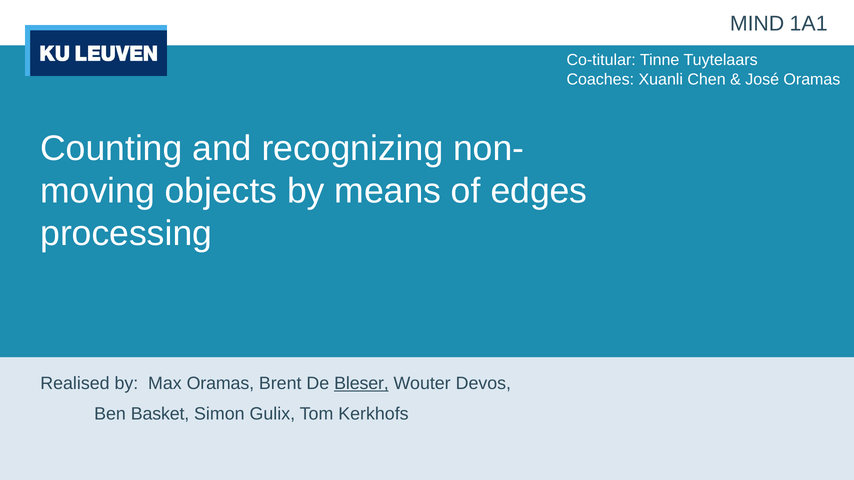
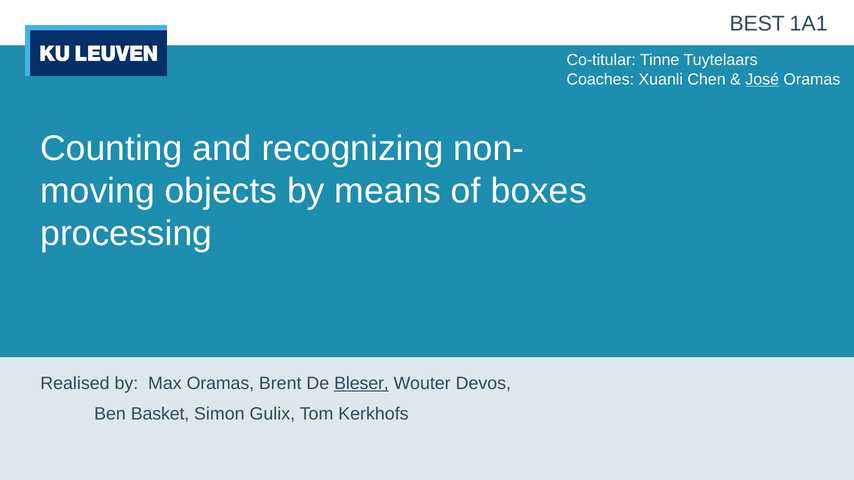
MIND: MIND -> BEST
José underline: none -> present
edges: edges -> boxes
